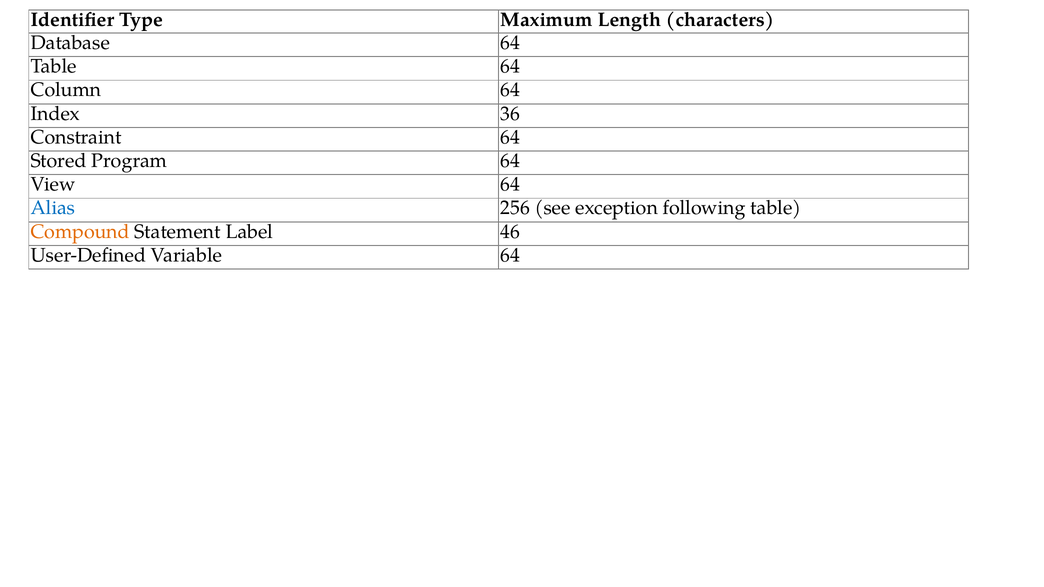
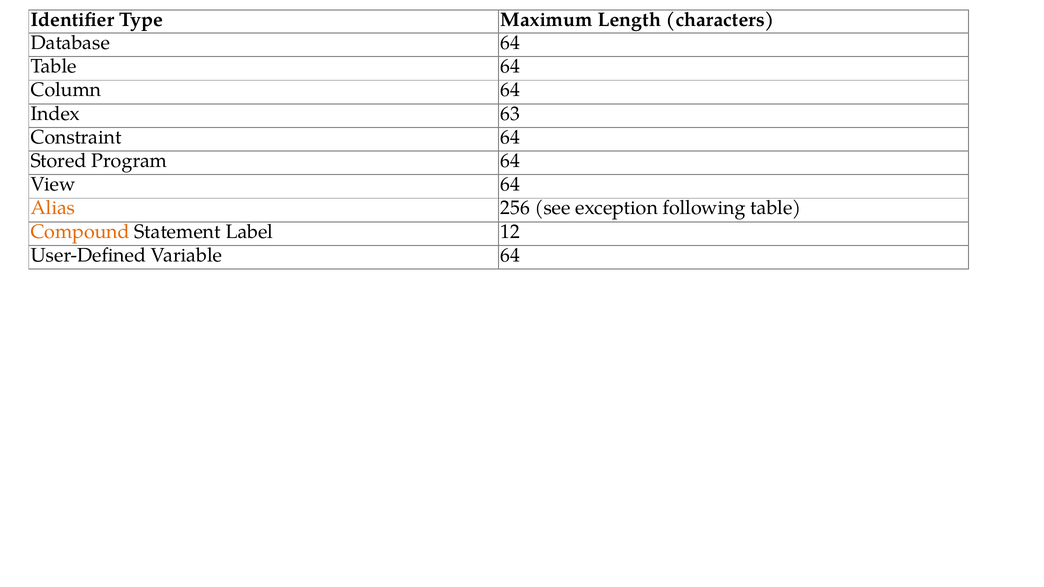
36: 36 -> 63
Alias colour: blue -> orange
46: 46 -> 12
